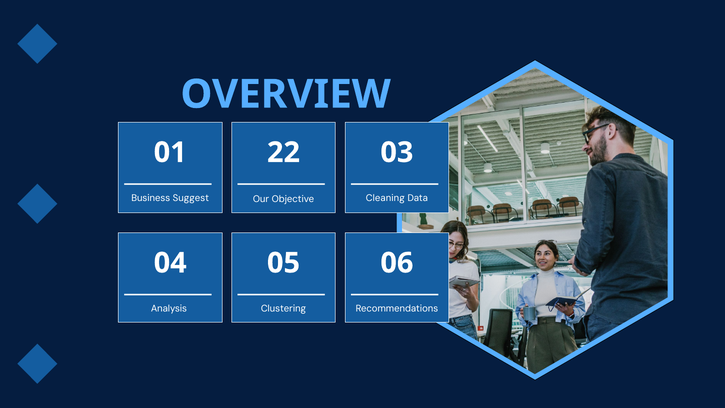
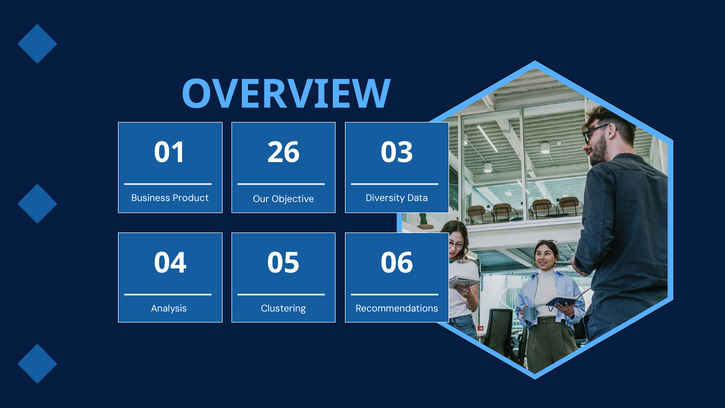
22: 22 -> 26
Suggest: Suggest -> Product
Cleaning: Cleaning -> Diversity
